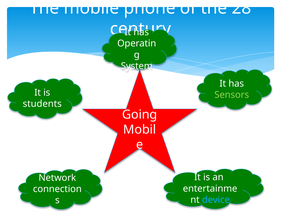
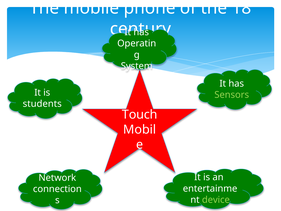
28: 28 -> 18
Going: Going -> Touch
device colour: light blue -> light green
